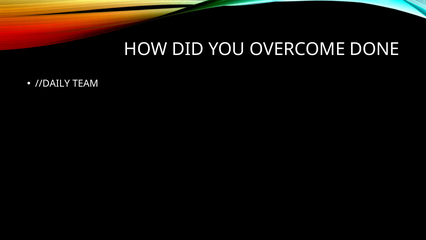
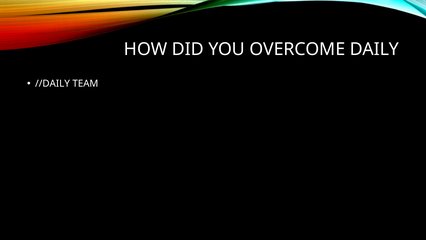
DONE: DONE -> DAILY
